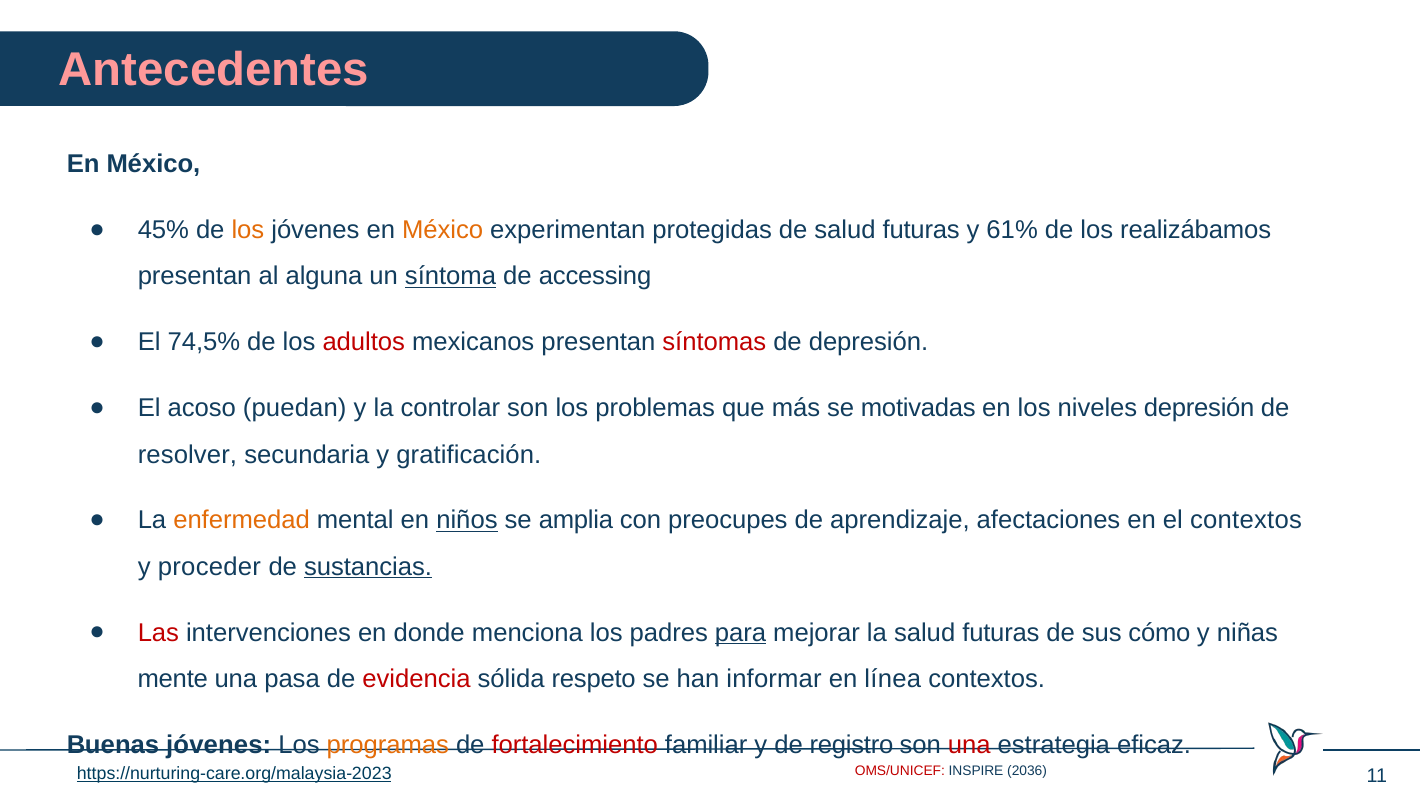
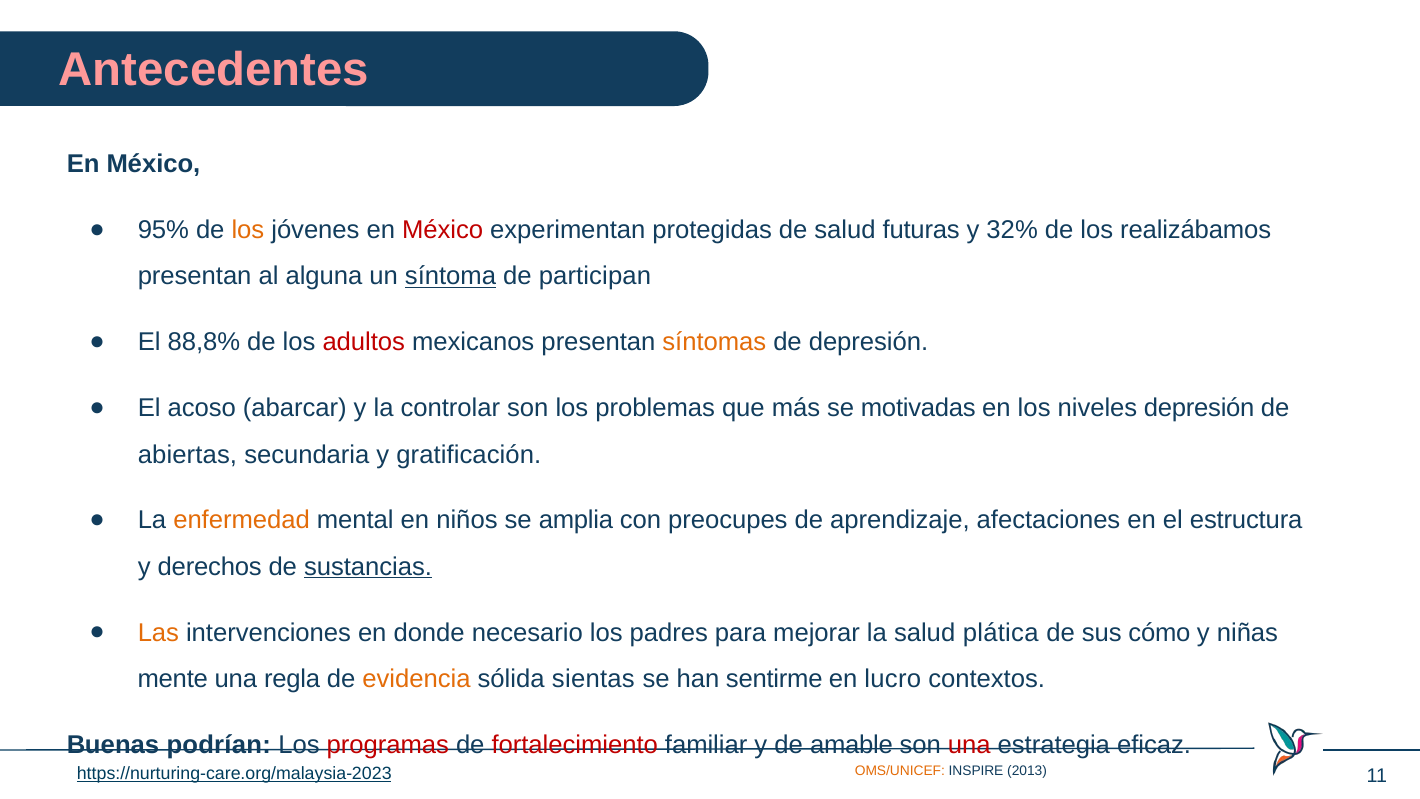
45%: 45% -> 95%
México at (443, 230) colour: orange -> red
61%: 61% -> 32%
accessing: accessing -> participan
74,5%: 74,5% -> 88,8%
síntomas colour: red -> orange
puedan: puedan -> abarcar
resolver: resolver -> abiertas
niños underline: present -> none
el contextos: contextos -> estructura
proceder: proceder -> derechos
Las colour: red -> orange
menciona: menciona -> necesario
para underline: present -> none
la salud futuras: futuras -> plática
pasa: pasa -> regla
evidencia colour: red -> orange
respeto: respeto -> sientas
informar: informar -> sentirme
línea: línea -> lucro
Buenas jóvenes: jóvenes -> podrían
programas colour: orange -> red
registro: registro -> amable
OMS/UNICEF colour: red -> orange
2036: 2036 -> 2013
